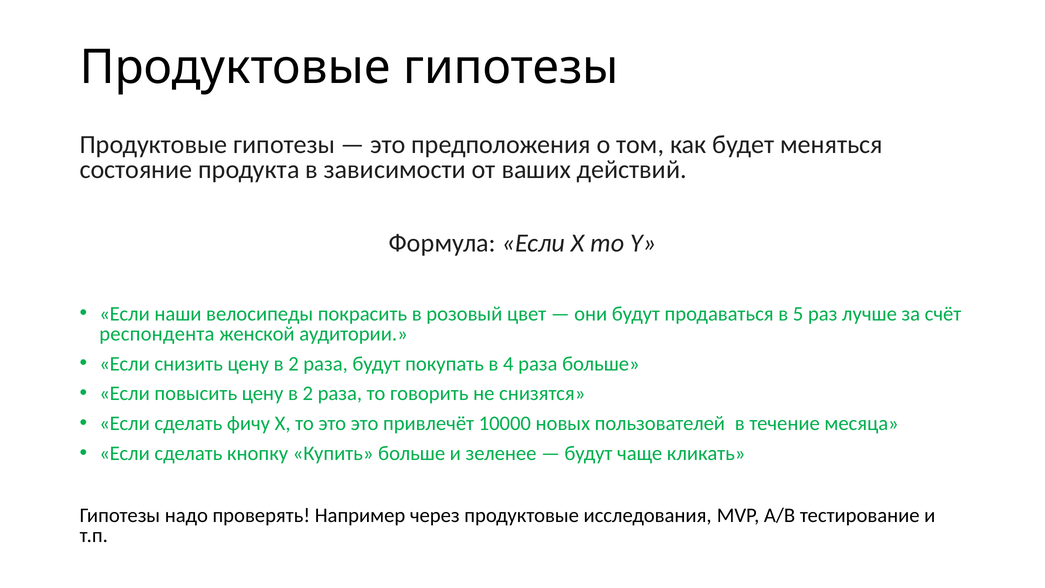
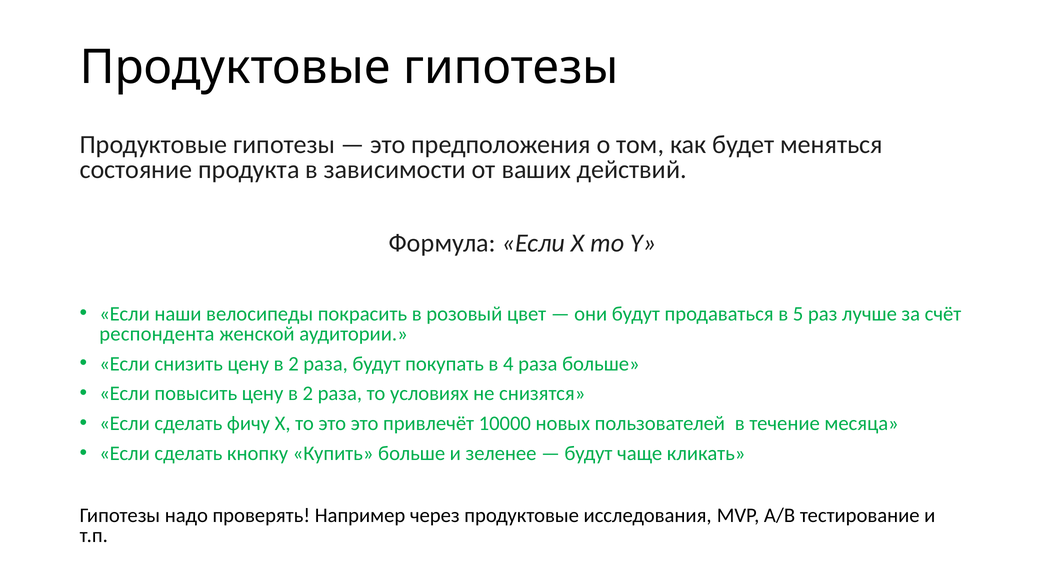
говорить: говорить -> условиях
